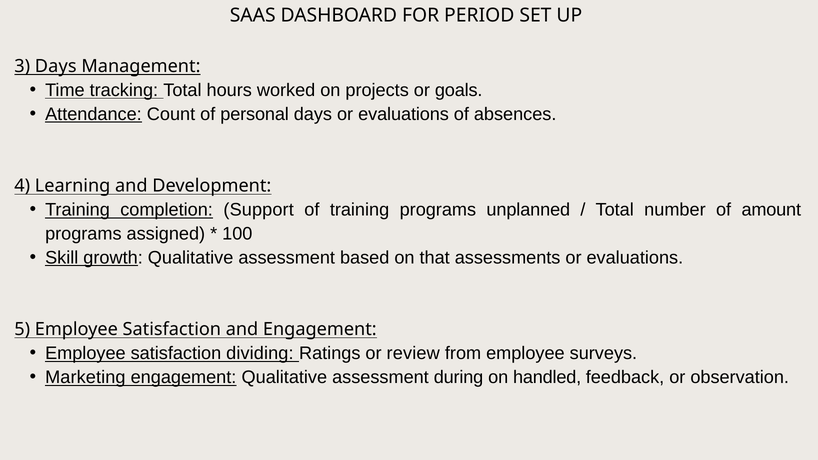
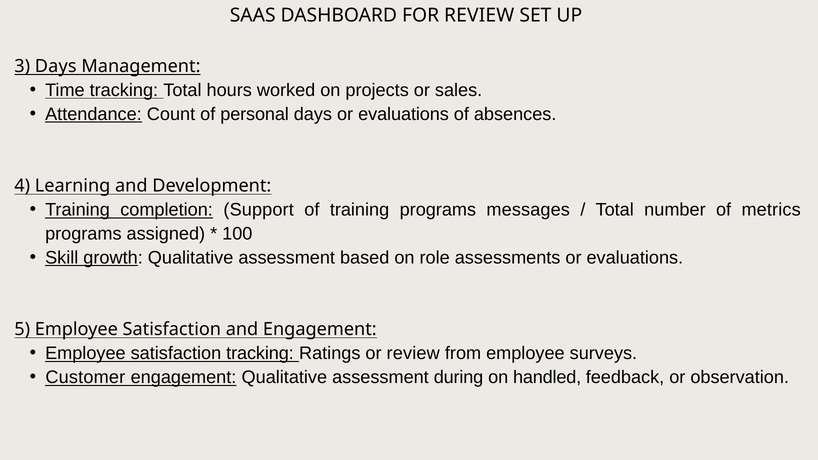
FOR PERIOD: PERIOD -> REVIEW
goals: goals -> sales
unplanned: unplanned -> messages
amount: amount -> metrics
that: that -> role
satisfaction dividing: dividing -> tracking
Marketing: Marketing -> Customer
